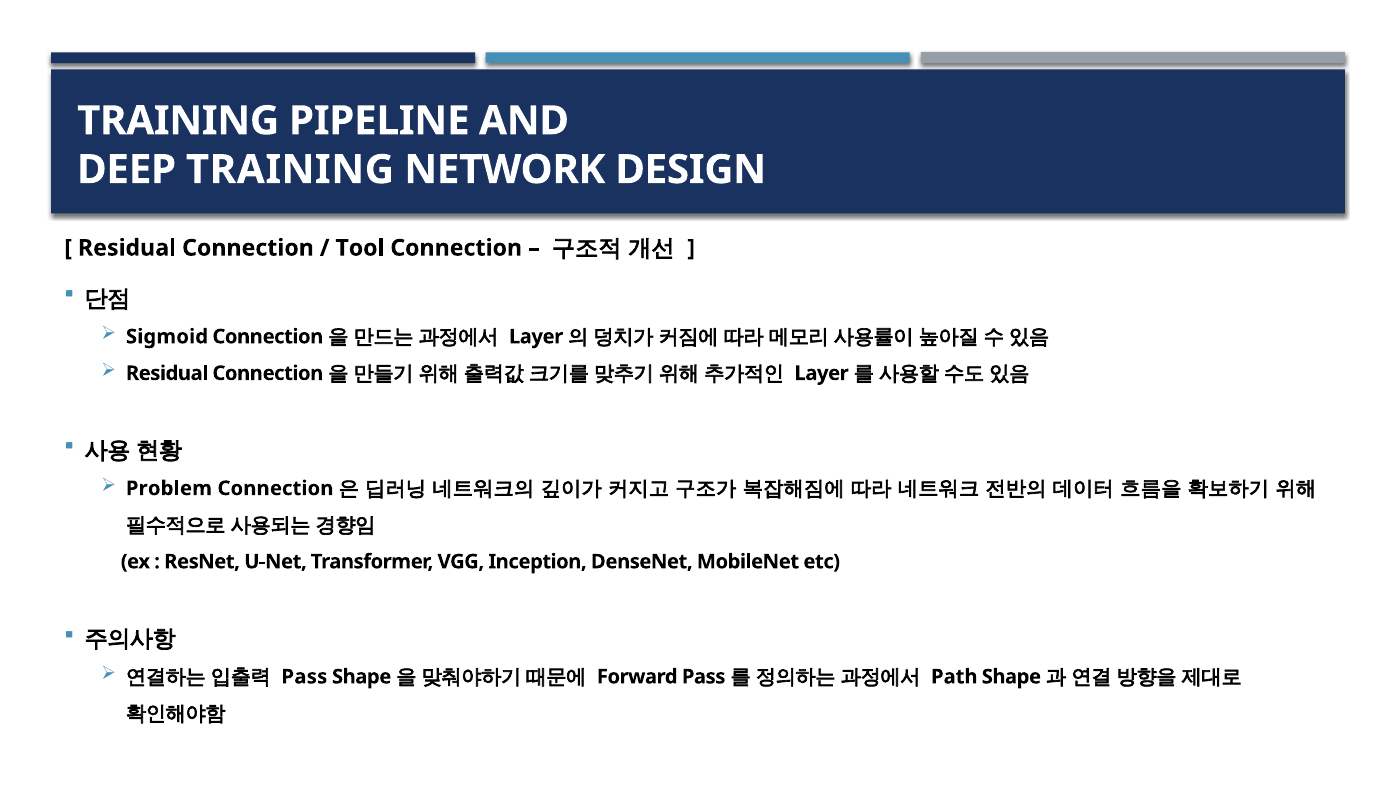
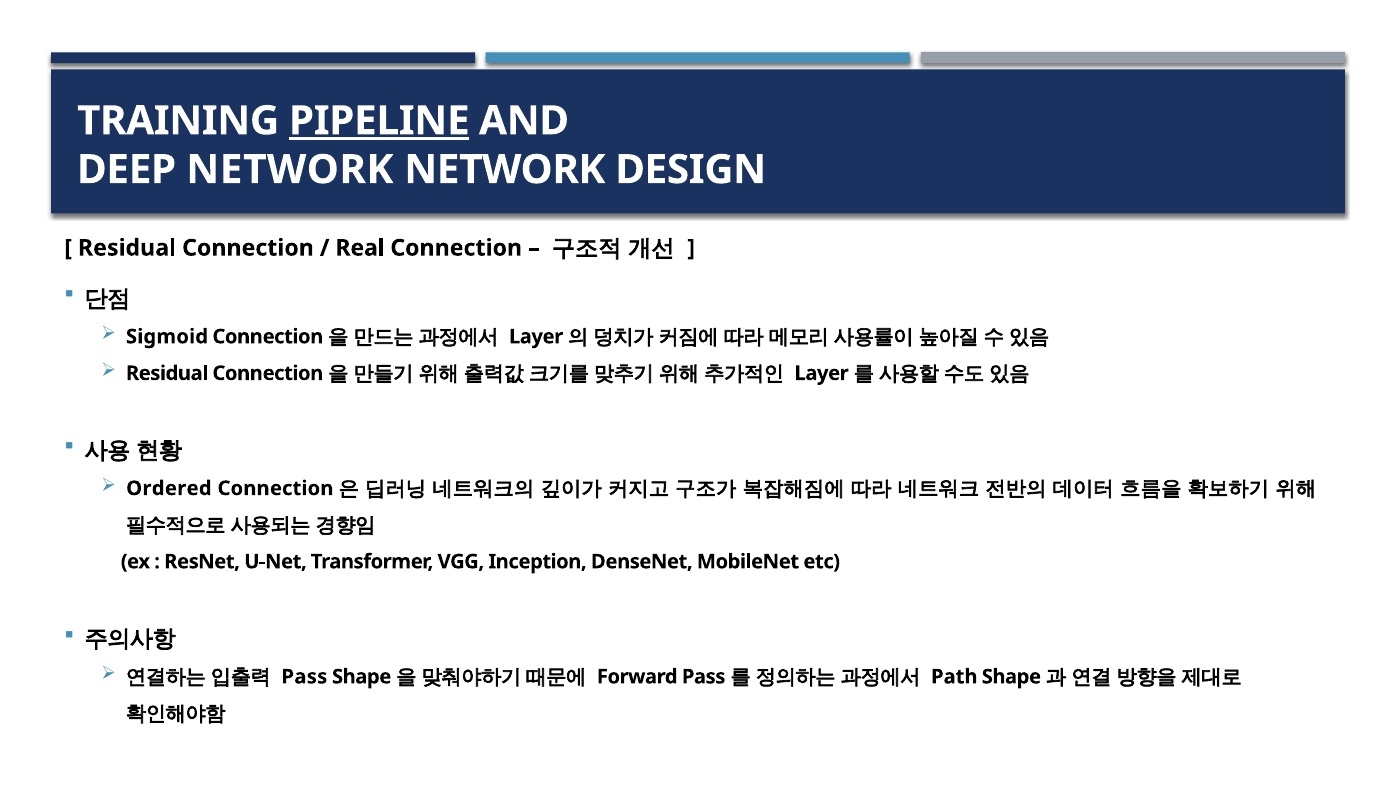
PIPELINE underline: none -> present
DEEP TRAINING: TRAINING -> NETWORK
Tool: Tool -> Real
Problem: Problem -> Ordered
